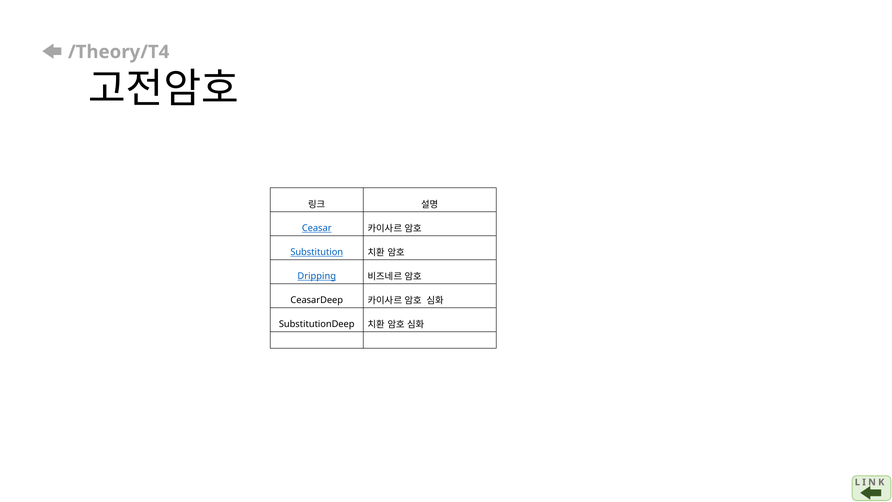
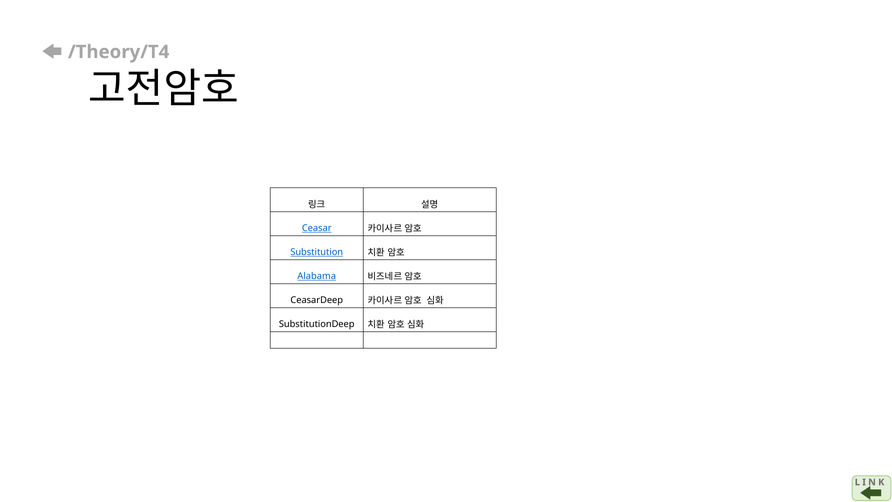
Dripping: Dripping -> Alabama
